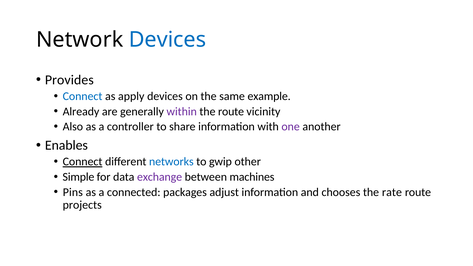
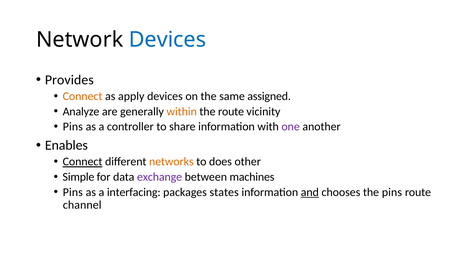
Connect at (83, 96) colour: blue -> orange
example: example -> assigned
Already: Already -> Analyze
within colour: purple -> orange
Also at (73, 127): Also -> Pins
networks colour: blue -> orange
gwip: gwip -> does
connected: connected -> interfacing
adjust: adjust -> states
and underline: none -> present
the rate: rate -> pins
projects: projects -> channel
